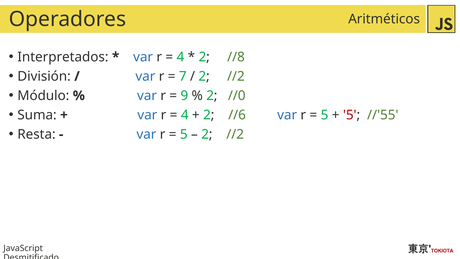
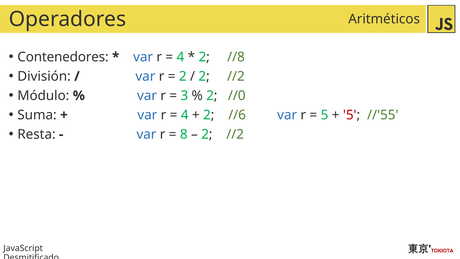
Interpretados: Interpretados -> Contenedores
7 at (183, 76): 7 -> 2
9: 9 -> 3
5 at (184, 134): 5 -> 8
